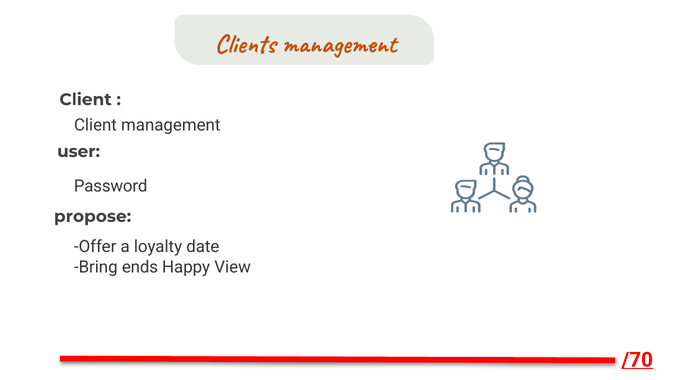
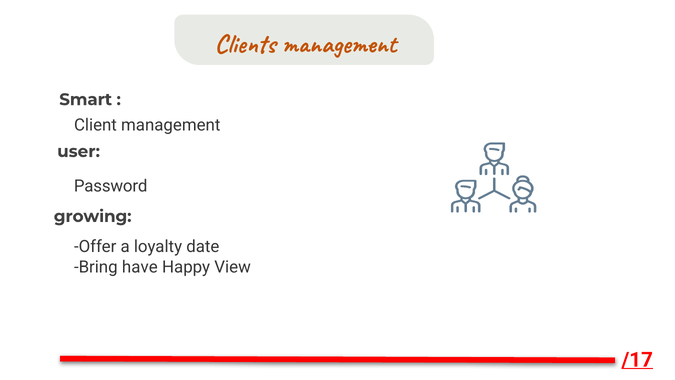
Client at (86, 100): Client -> Smart
propose: propose -> growing
ends: ends -> have
/70: /70 -> /17
